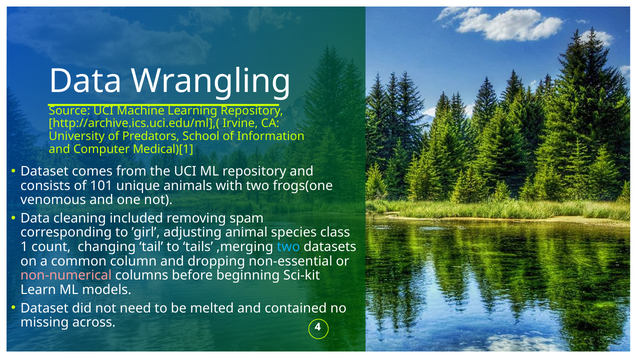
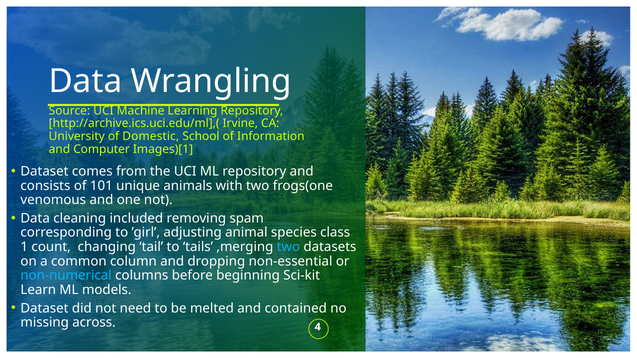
Predators: Predators -> Domestic
Medical)[1: Medical)[1 -> Images)[1
non-numerical colour: pink -> light blue
